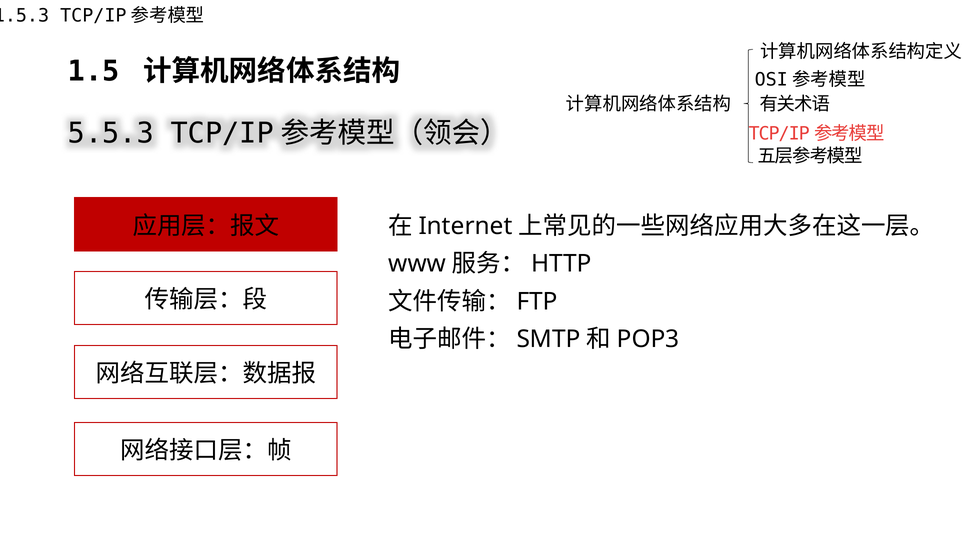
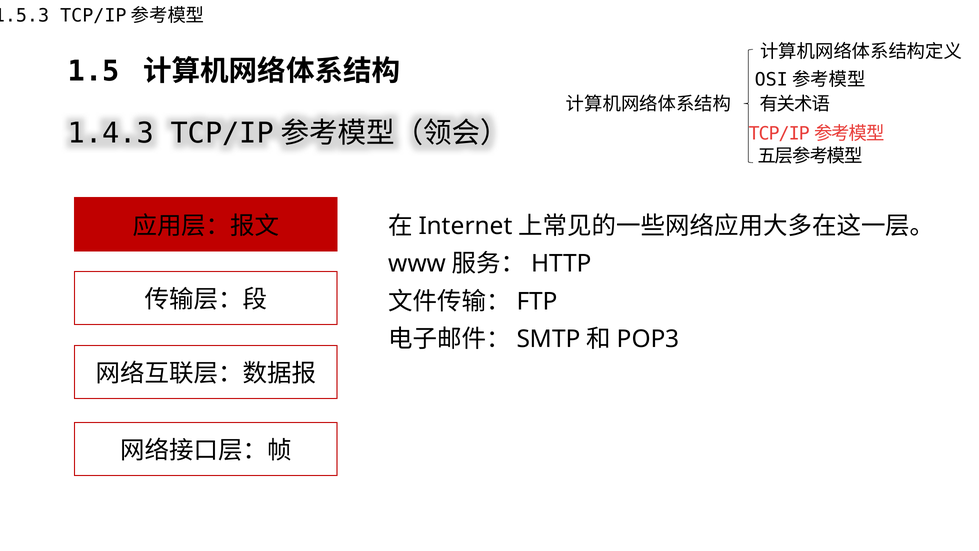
5.5.3: 5.5.3 -> 1.4.3
